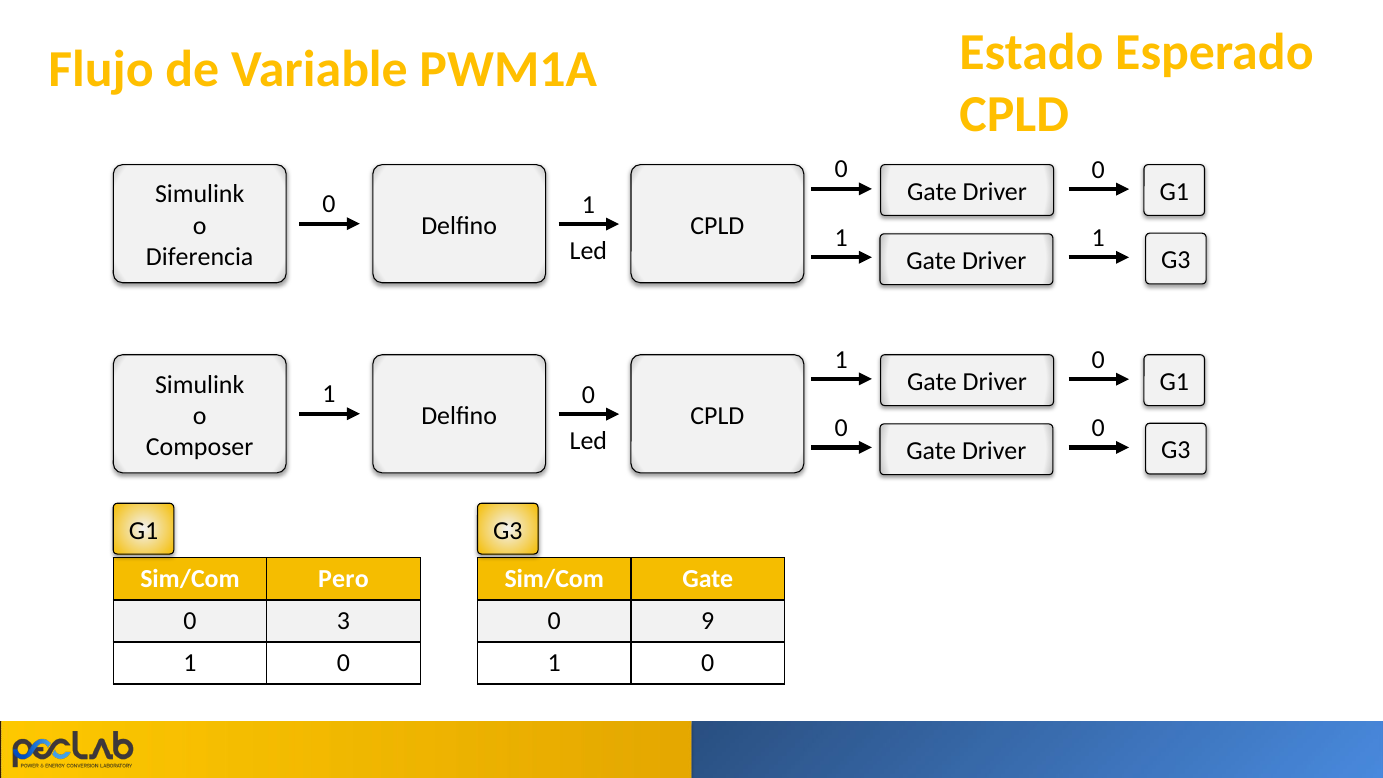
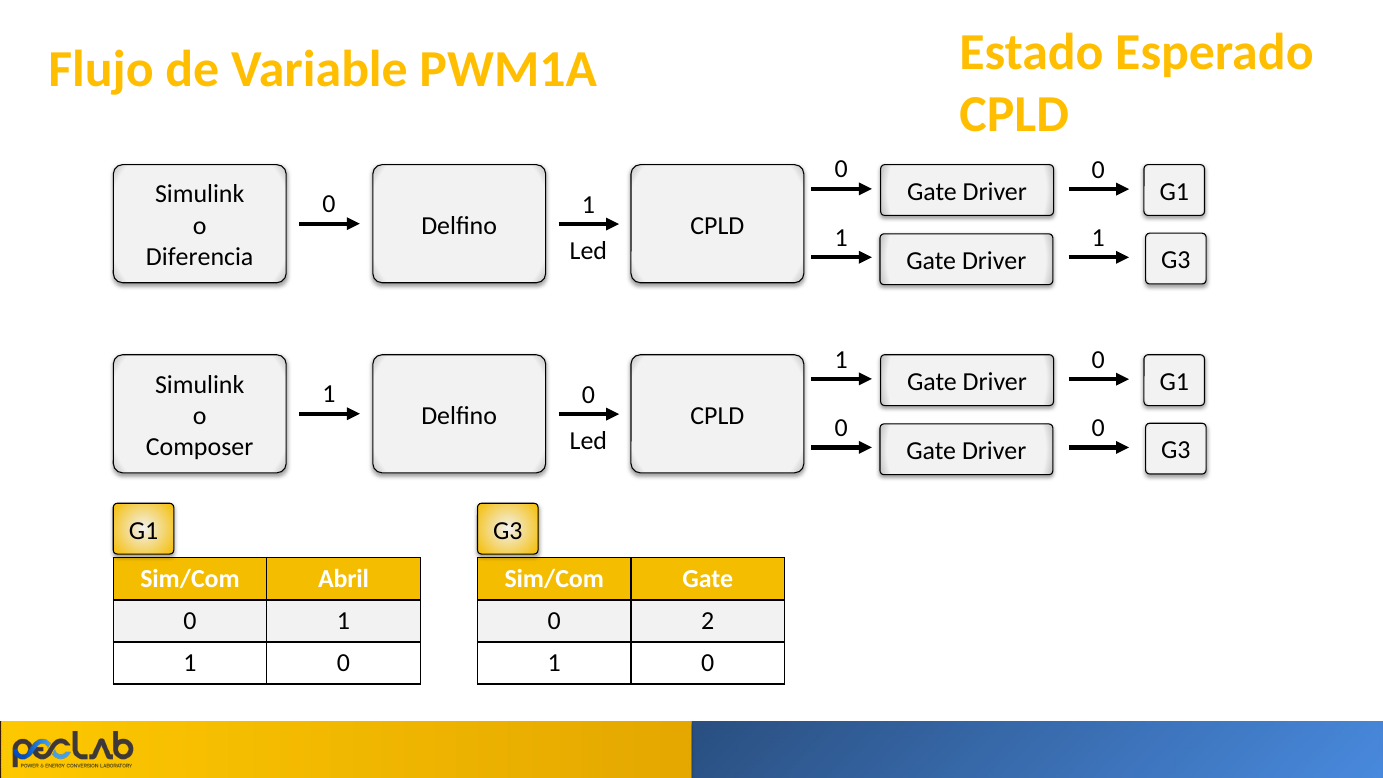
Pero: Pero -> Abril
3 at (343, 621): 3 -> 1
9: 9 -> 2
